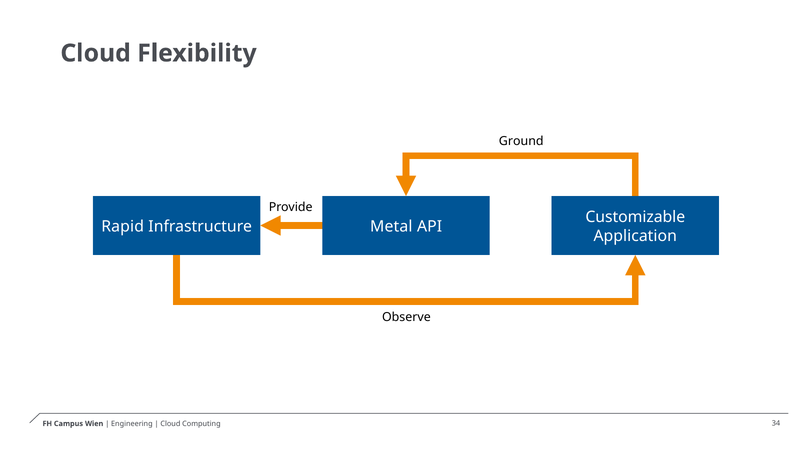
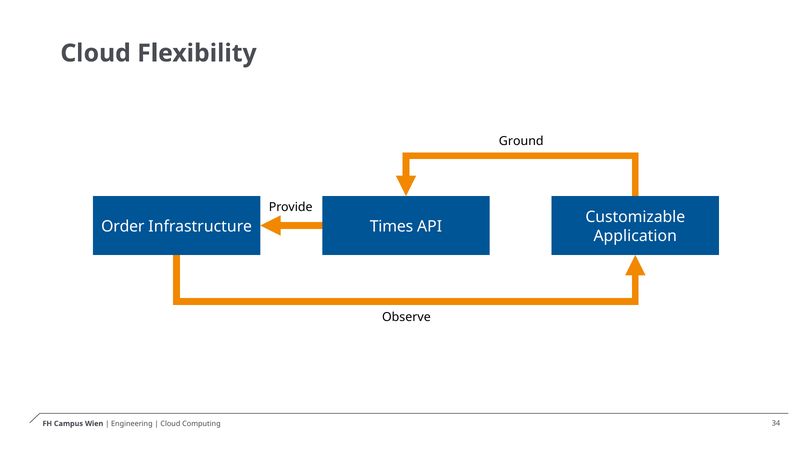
Rapid: Rapid -> Order
Metal: Metal -> Times
